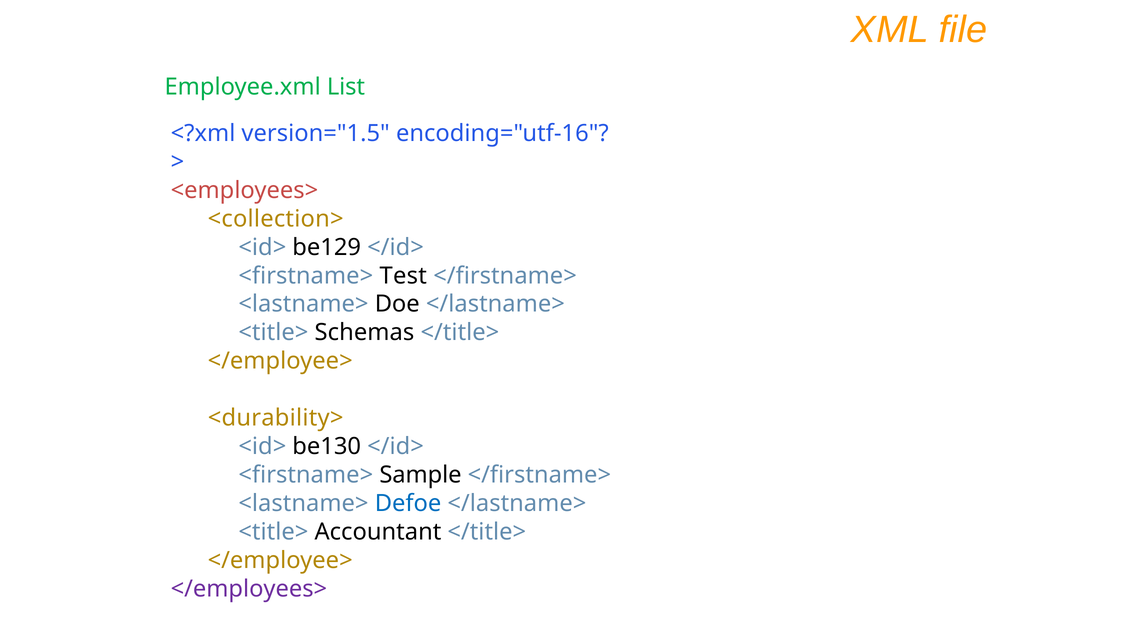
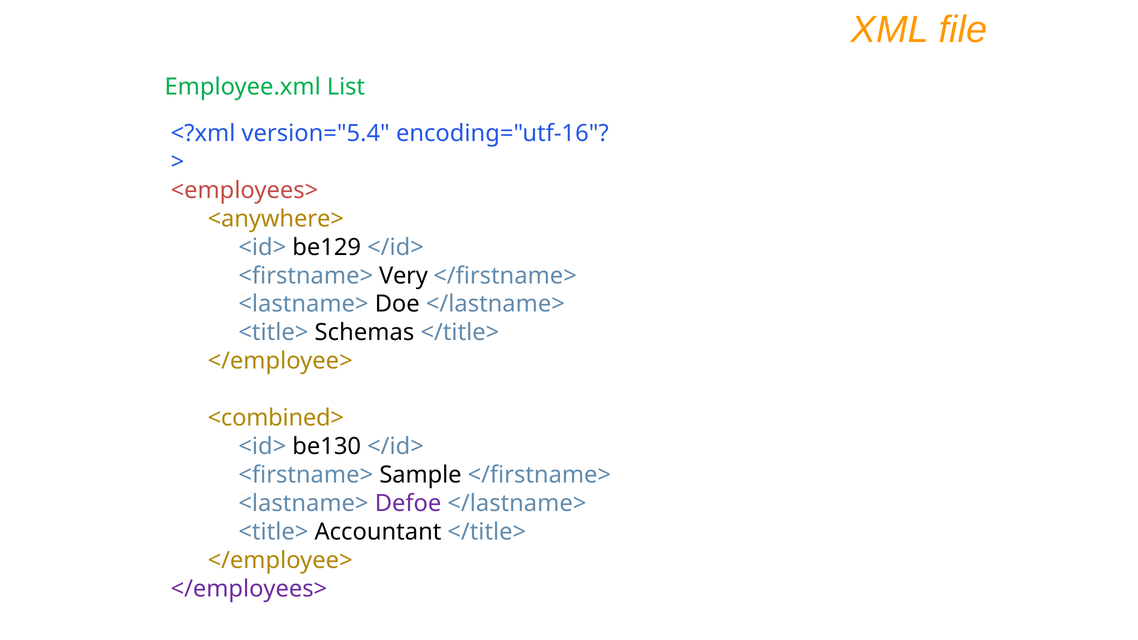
version="1.5: version="1.5 -> version="5.4
<collection>: <collection> -> <anywhere>
Test: Test -> Very
<durability>: <durability> -> <combined>
Defoe colour: blue -> purple
